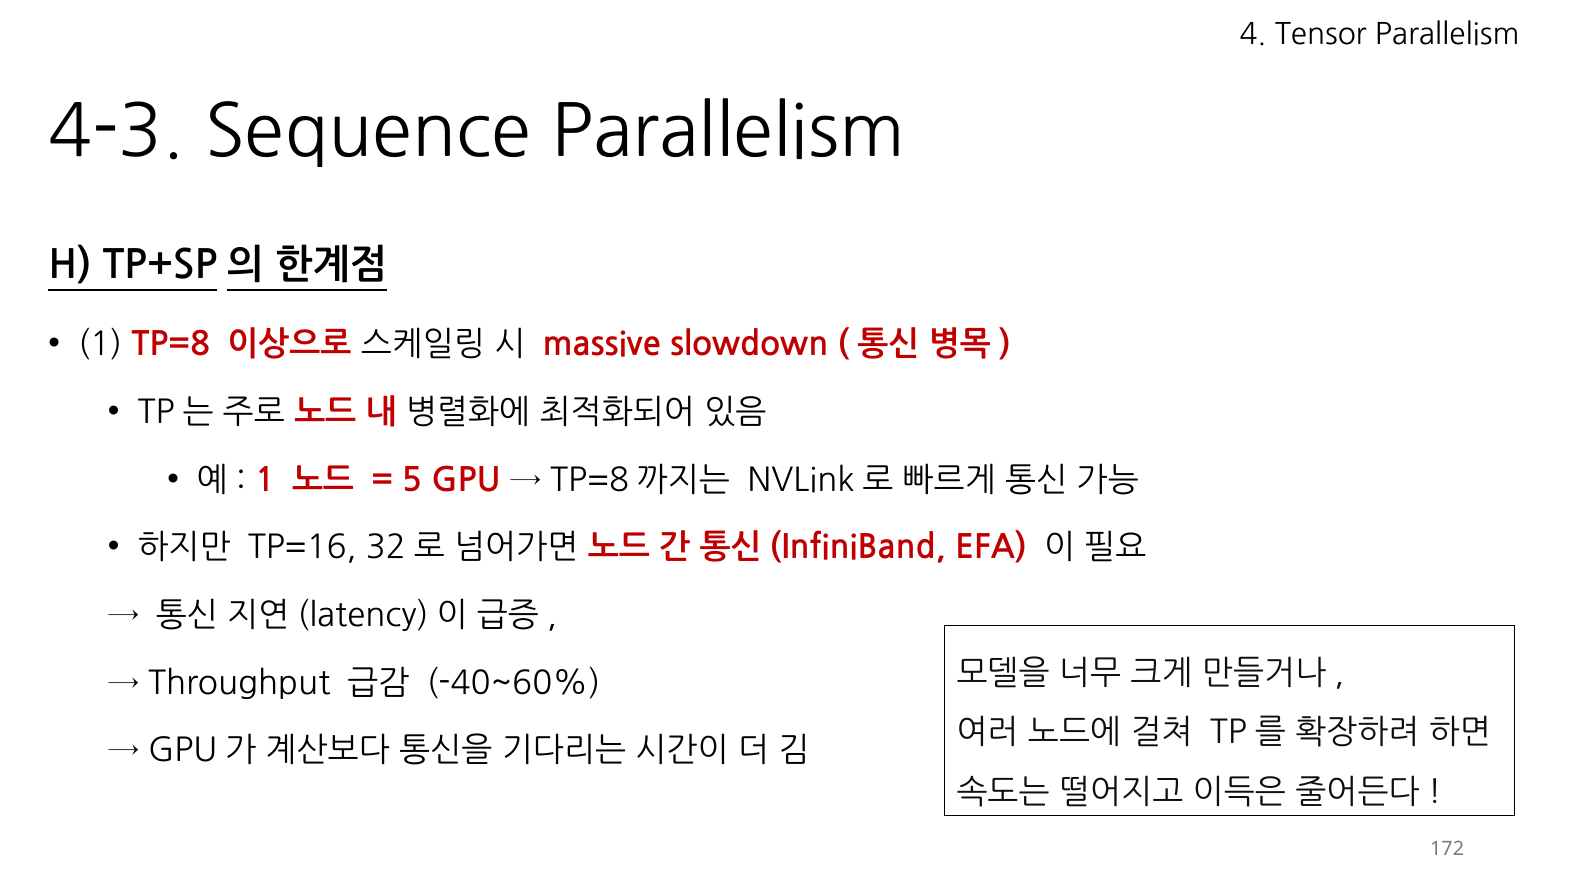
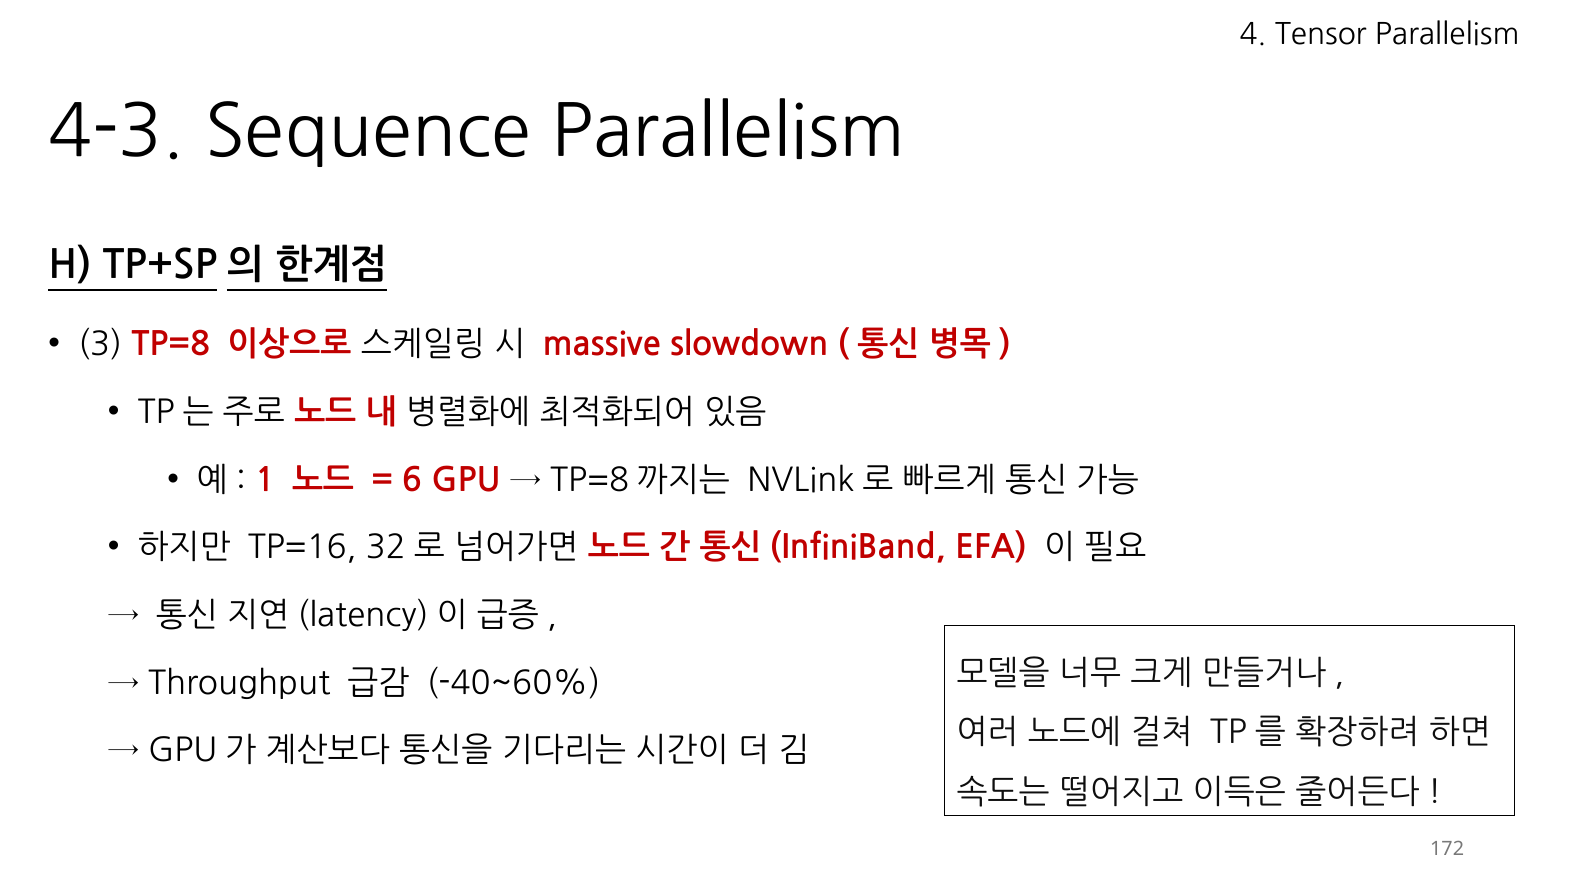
1 at (100, 345): 1 -> 3
5: 5 -> 6
